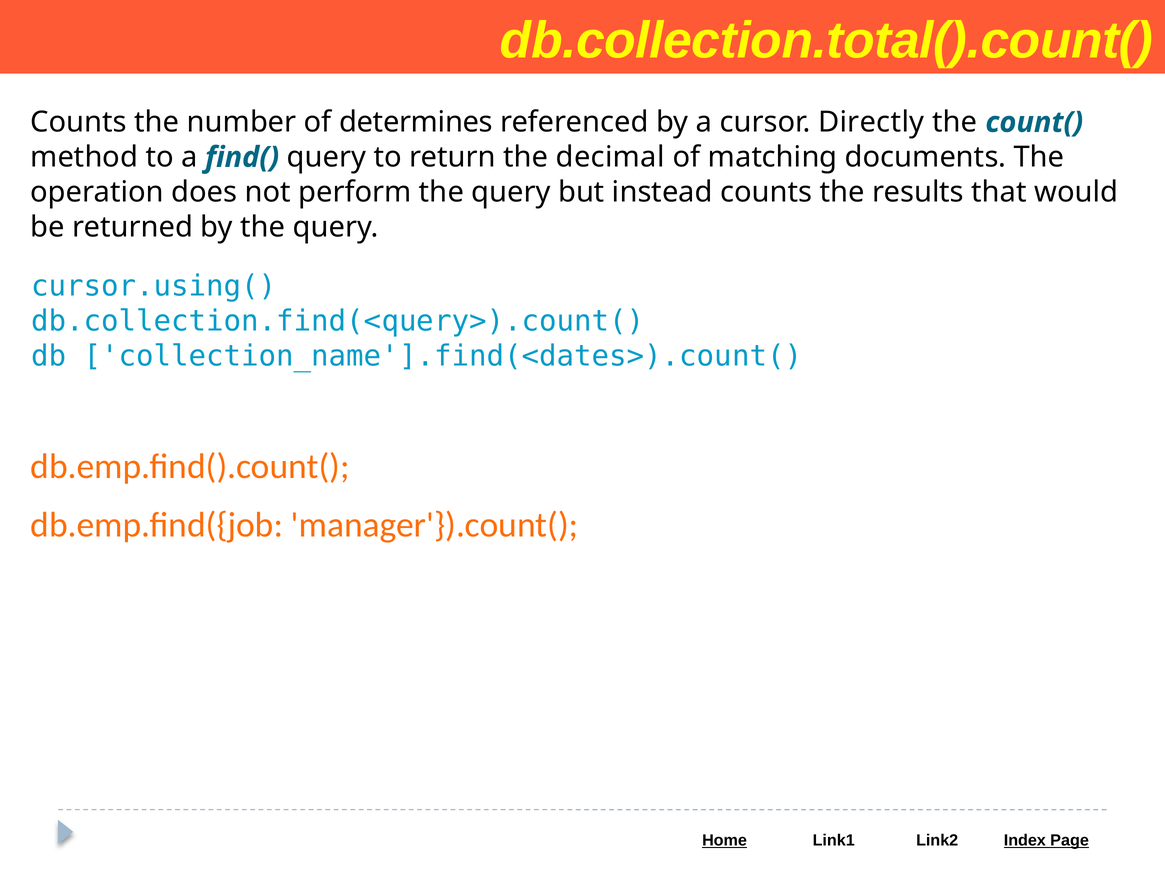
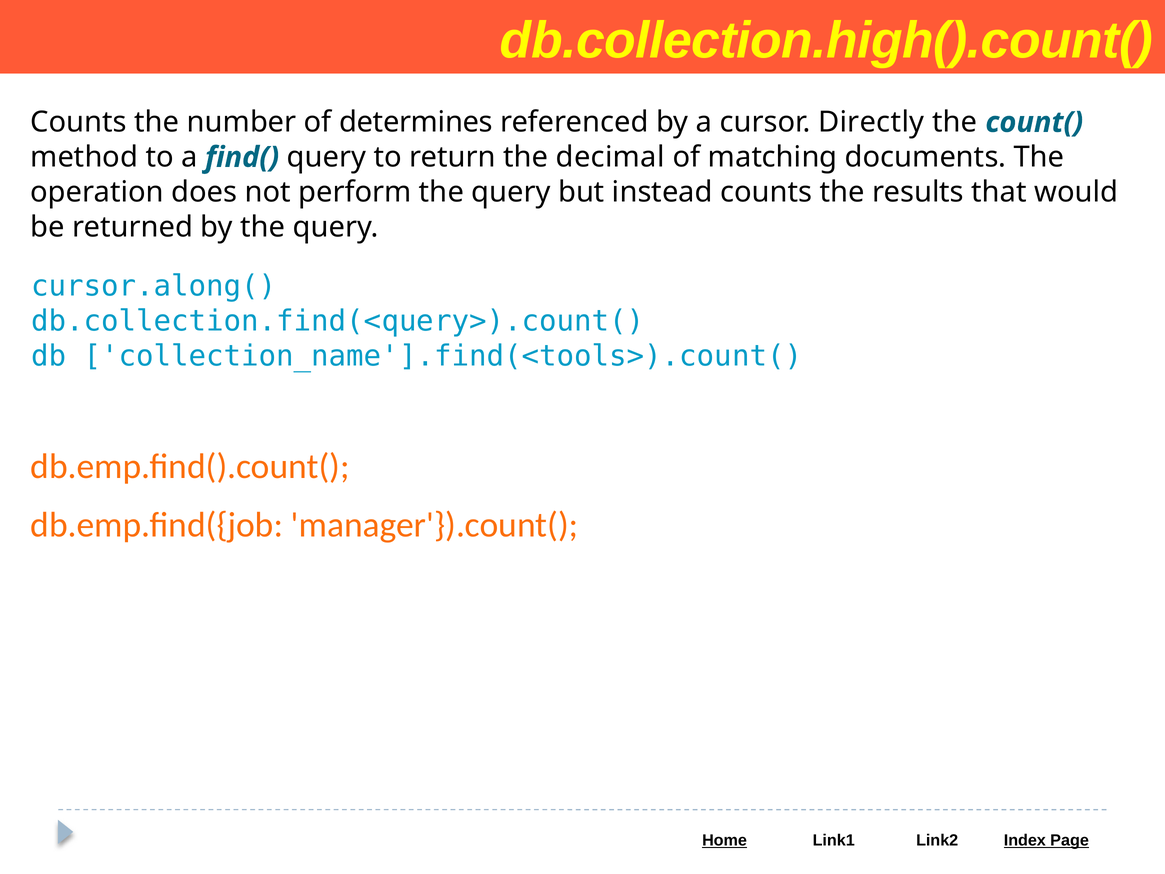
db.collection.total().count(: db.collection.total().count( -> db.collection.high().count(
cursor.using(: cursor.using( -> cursor.along(
collection_name'].find(<dates>).count(: collection_name'].find(<dates>).count( -> collection_name'].find(<tools>).count(
